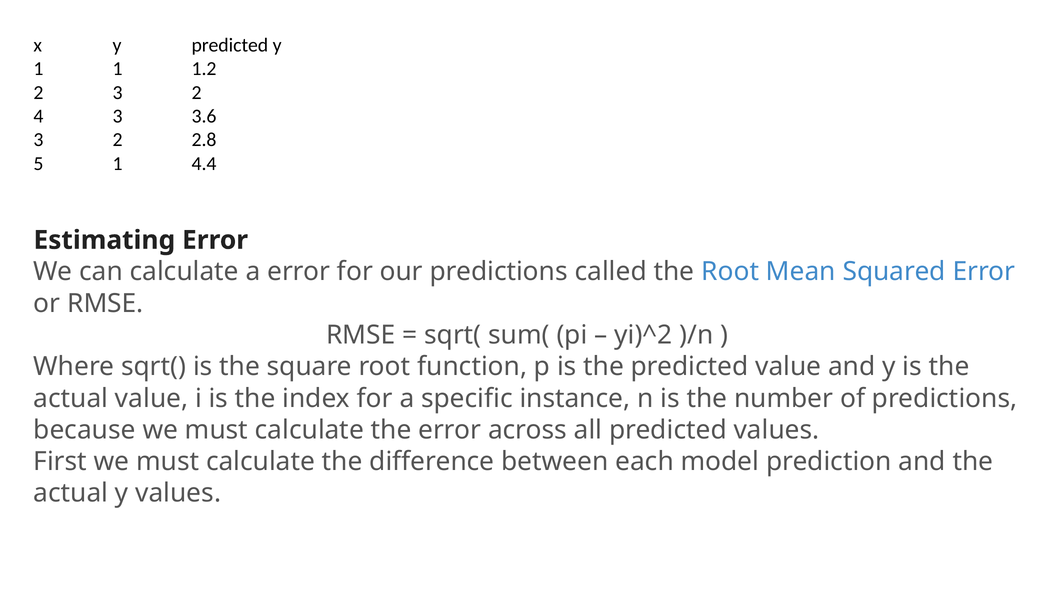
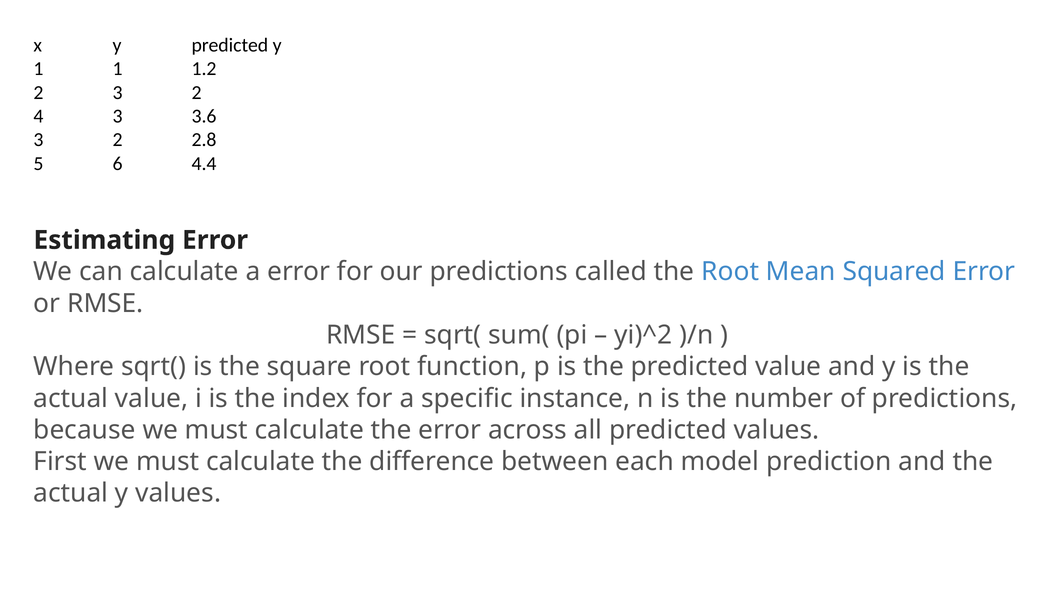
5 1: 1 -> 6
